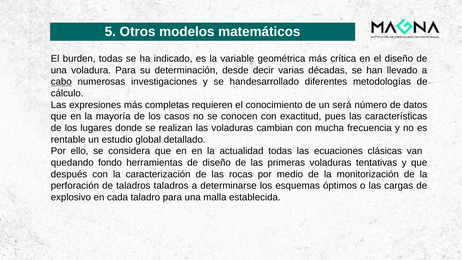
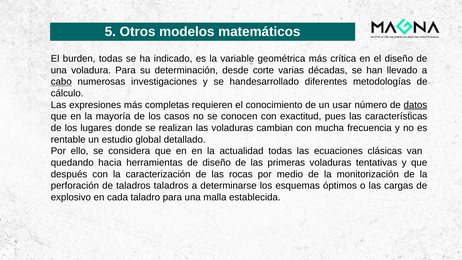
decir: decir -> corte
será: será -> usar
datos underline: none -> present
fondo: fondo -> hacia
